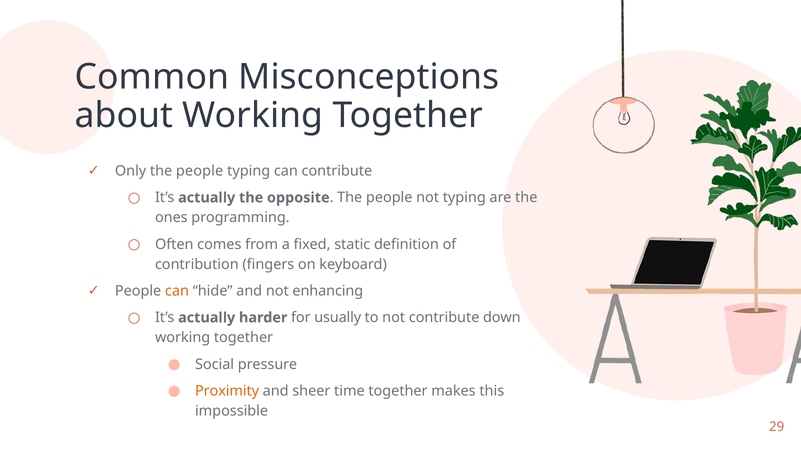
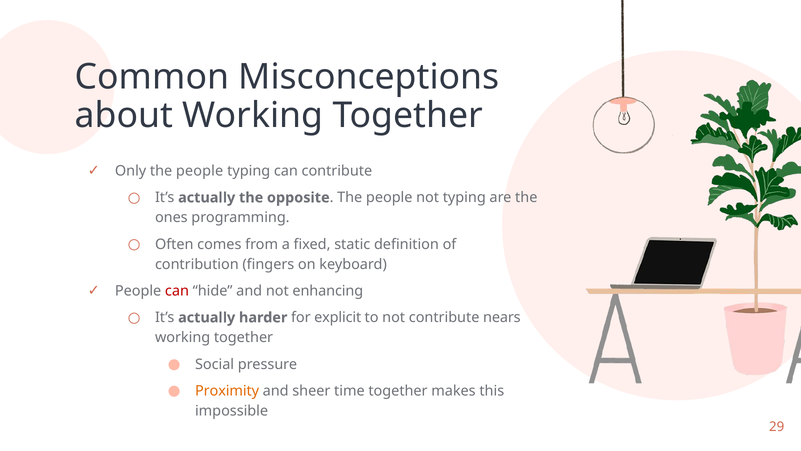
can at (177, 291) colour: orange -> red
usually: usually -> explicit
down: down -> nears
